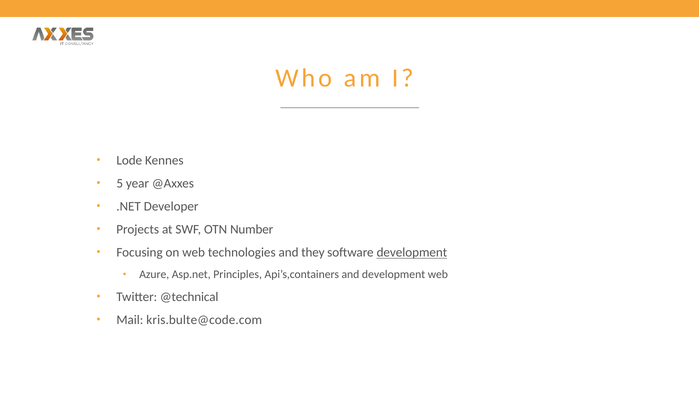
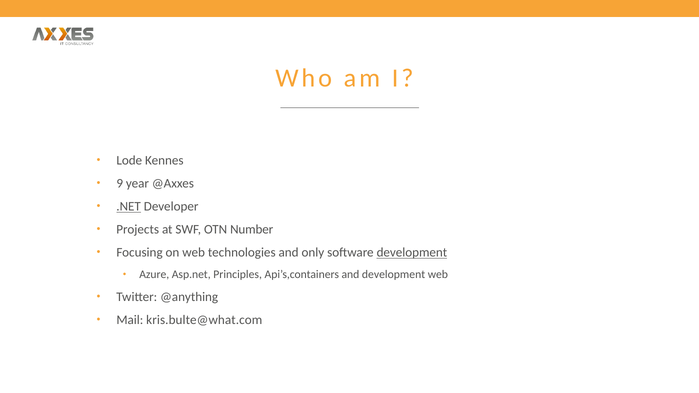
5: 5 -> 9
.NET underline: none -> present
they: they -> only
@technical: @technical -> @anything
kris.bulte@code.com: kris.bulte@code.com -> kris.bulte@what.com
